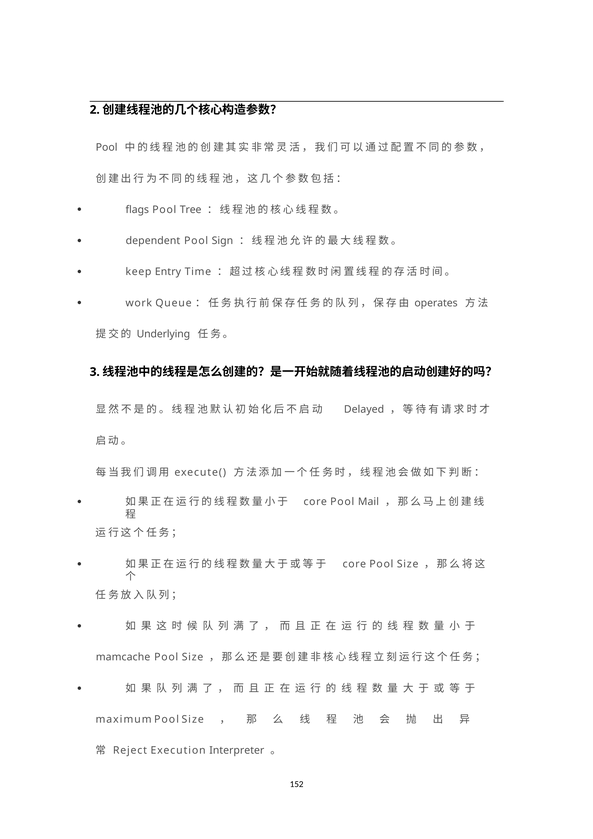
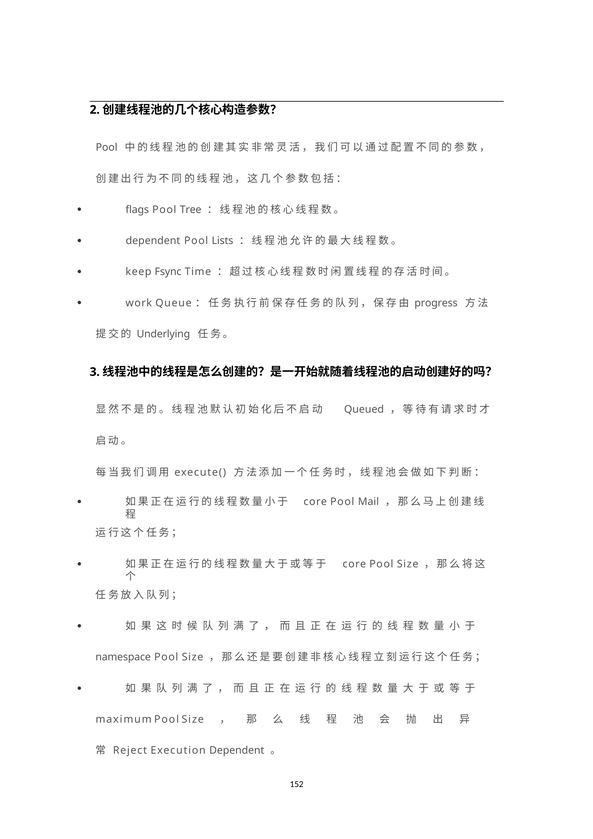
Sign: Sign -> Lists
Entry: Entry -> Fsync
operates: operates -> progress
Delayed: Delayed -> Queued
mamcache: mamcache -> namespace
Execution Interpreter: Interpreter -> Dependent
